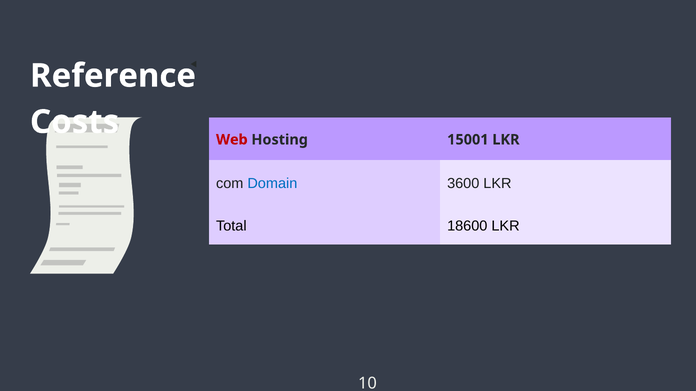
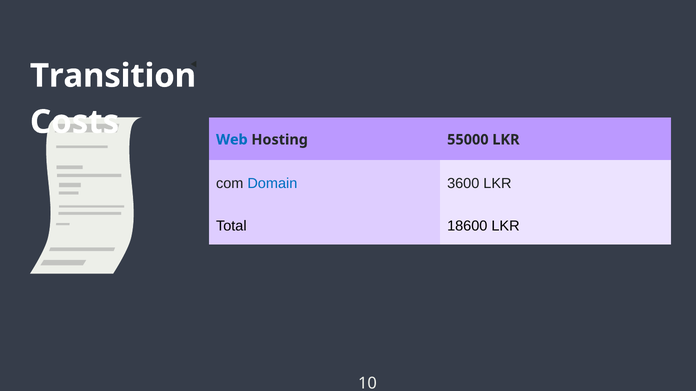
Reference: Reference -> Transition
Web colour: red -> blue
15001: 15001 -> 55000
